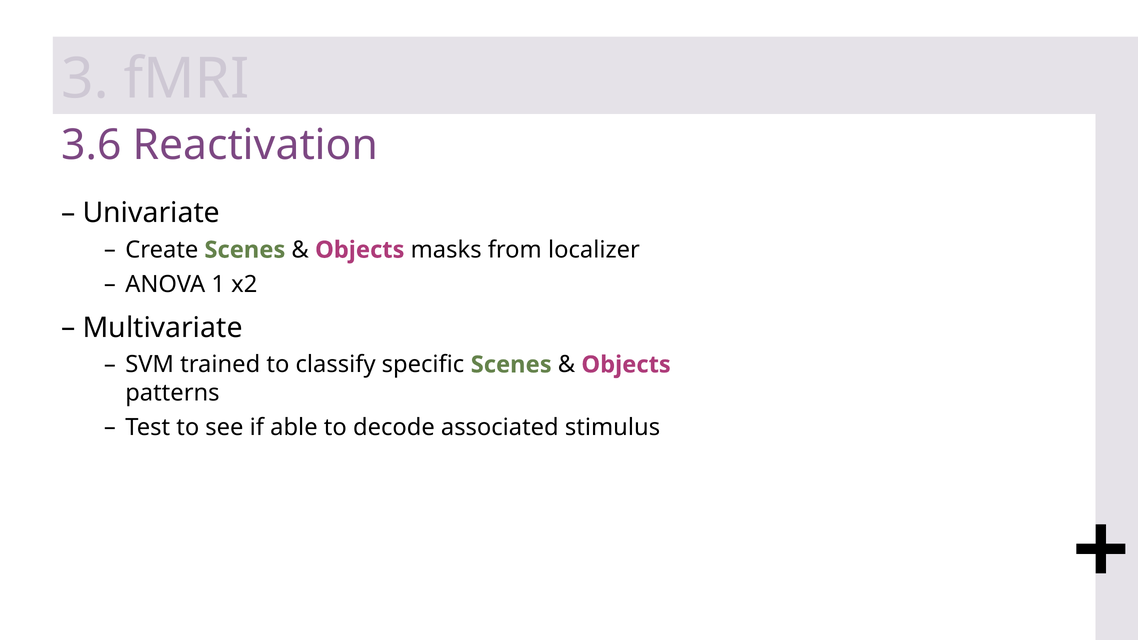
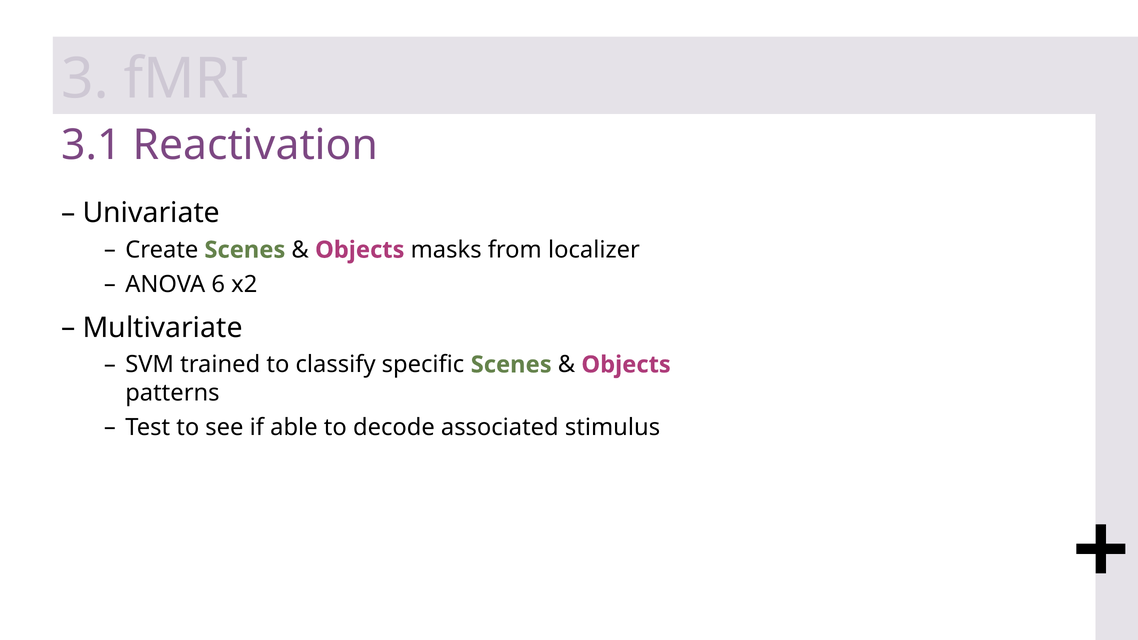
3.6: 3.6 -> 3.1
1: 1 -> 6
